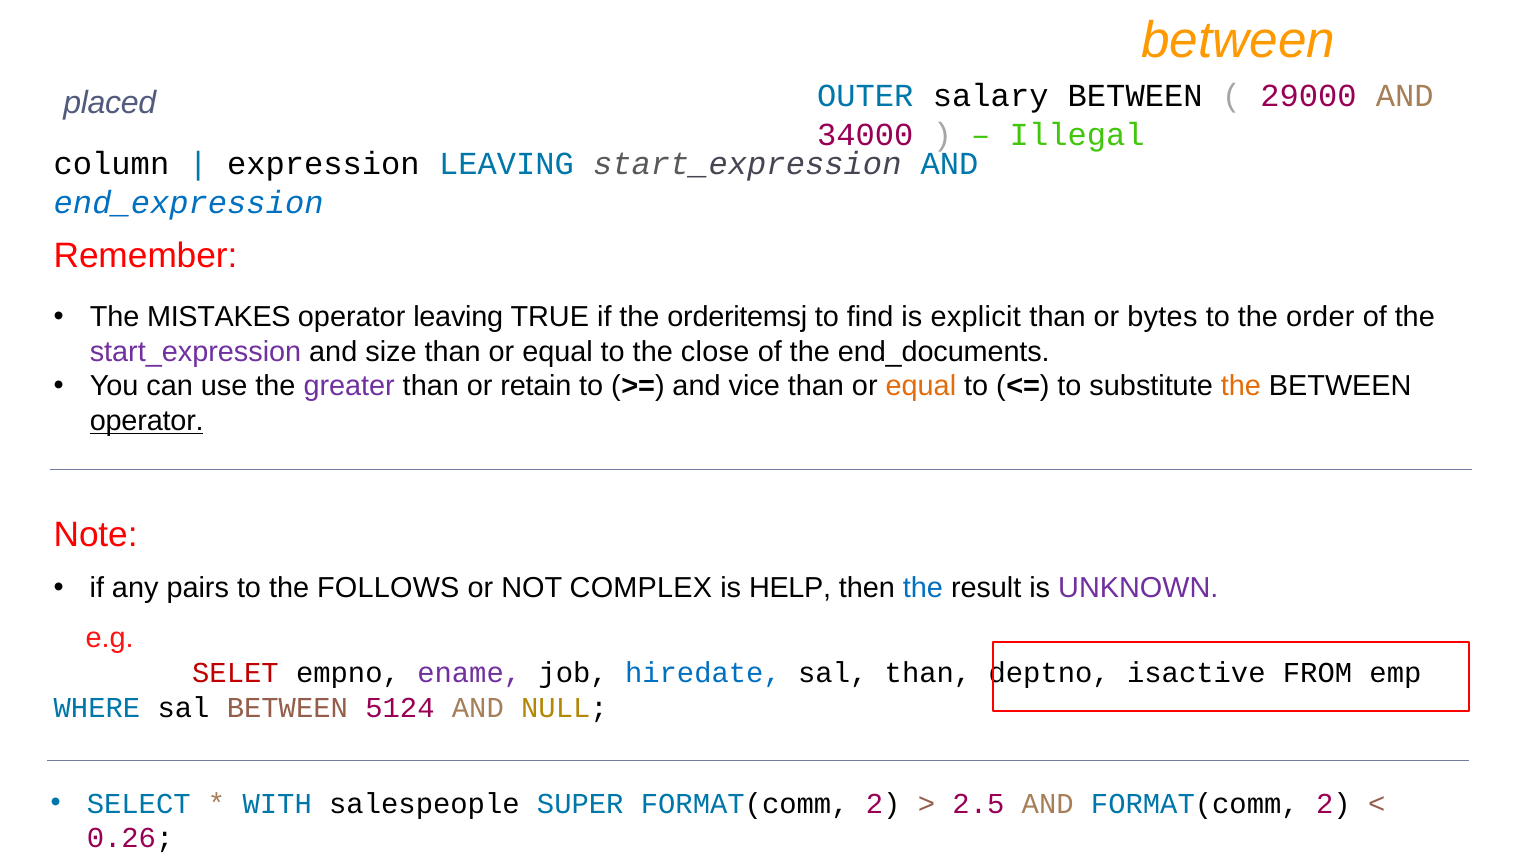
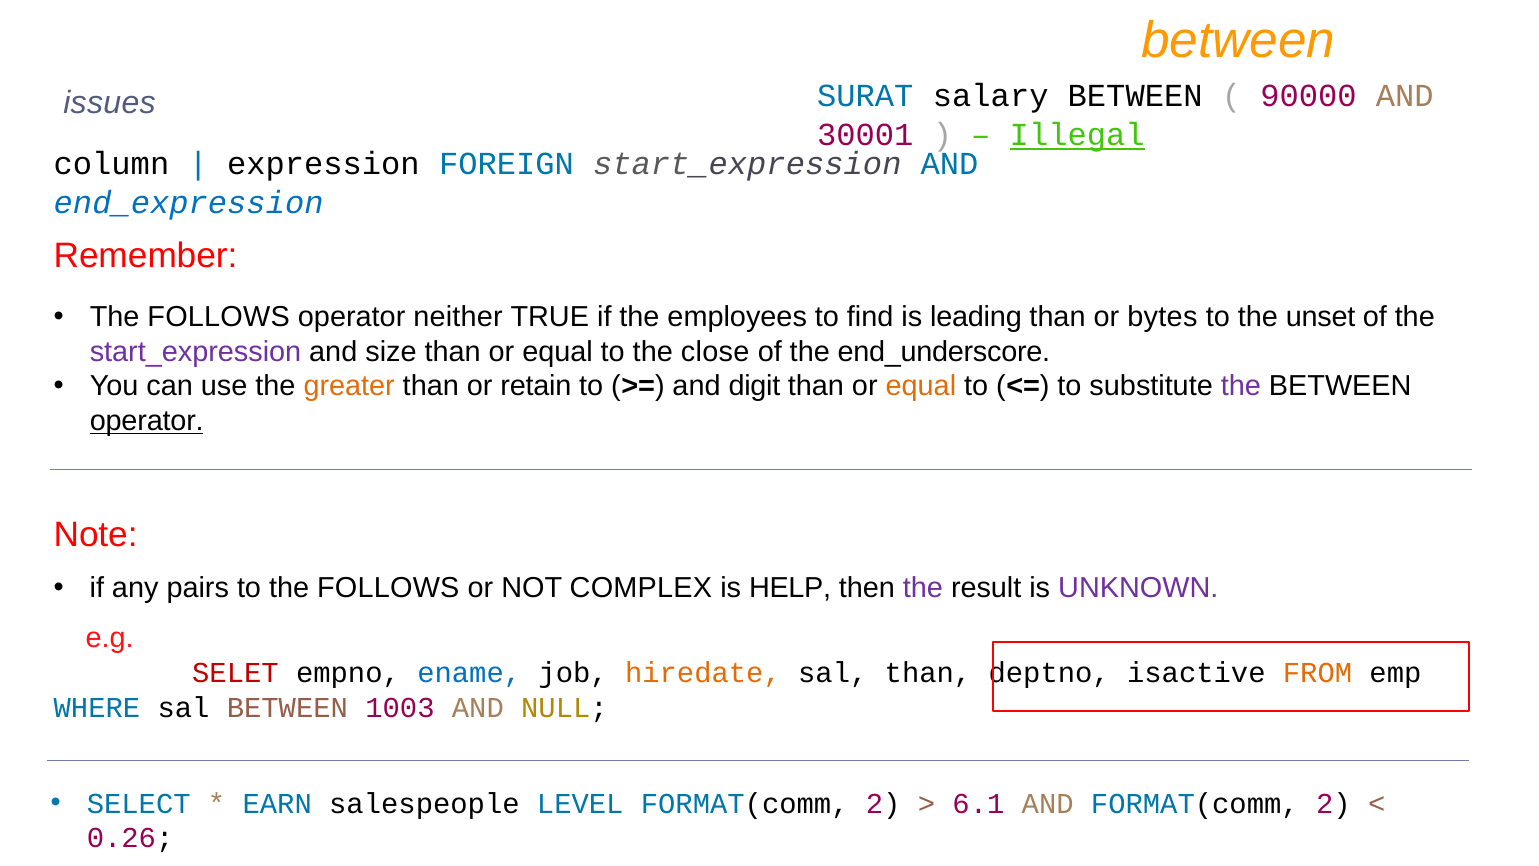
OUTER: OUTER -> SURAT
29000: 29000 -> 90000
placed: placed -> issues
34000: 34000 -> 30001
Illegal underline: none -> present
expression LEAVING: LEAVING -> FOREIGN
MISTAKES at (219, 317): MISTAKES -> FOLLOWS
operator leaving: leaving -> neither
orderitemsj: orderitemsj -> employees
explicit: explicit -> leading
order: order -> unset
end_documents: end_documents -> end_underscore
greater colour: purple -> orange
vice: vice -> digit
the at (1241, 386) colour: orange -> purple
the at (923, 588) colour: blue -> purple
ename colour: purple -> blue
hiredate colour: blue -> orange
FROM colour: black -> orange
5124: 5124 -> 1003
WITH: WITH -> EARN
SUPER: SUPER -> LEVEL
2.5: 2.5 -> 6.1
